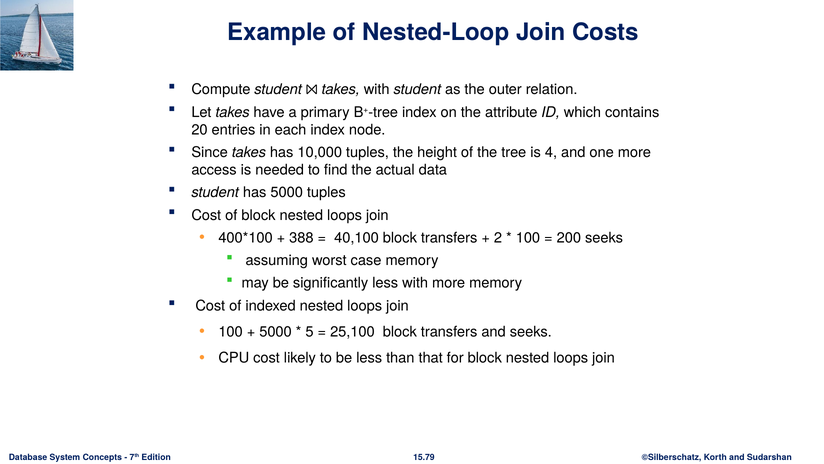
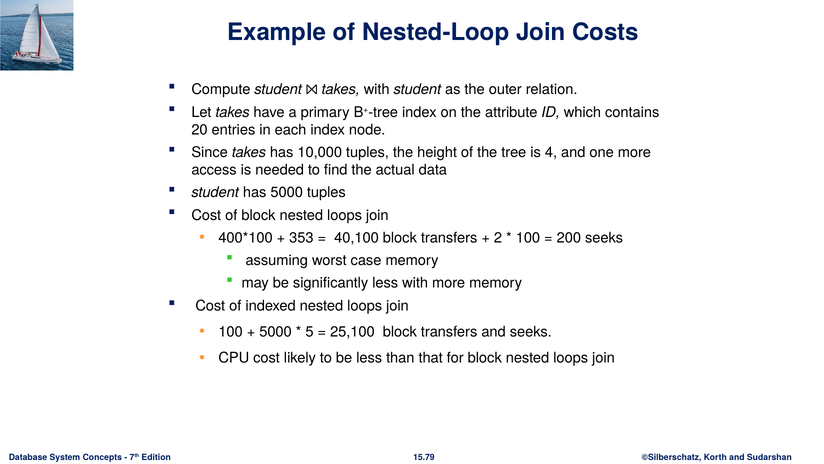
388: 388 -> 353
